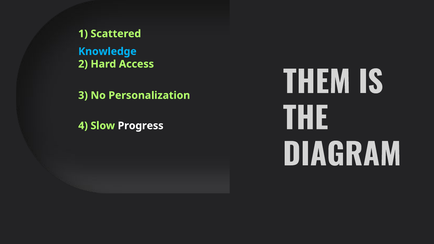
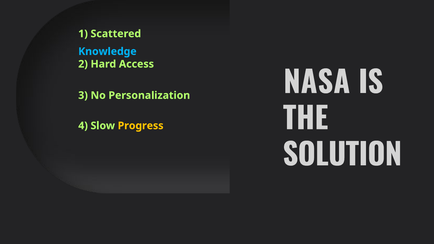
THEM: THEM -> NASA
Progress colour: white -> yellow
DIAGRAM: DIAGRAM -> SOLUTION
